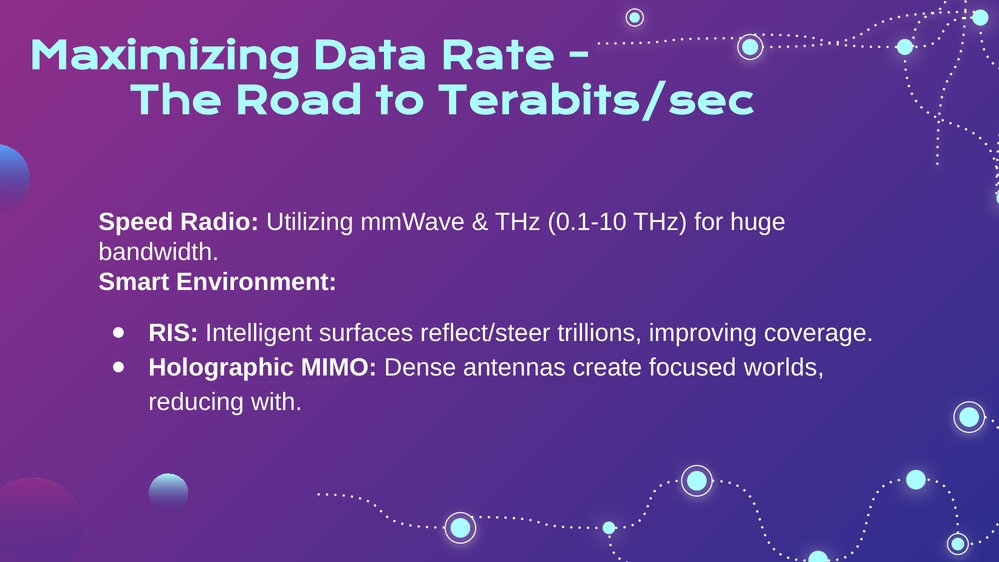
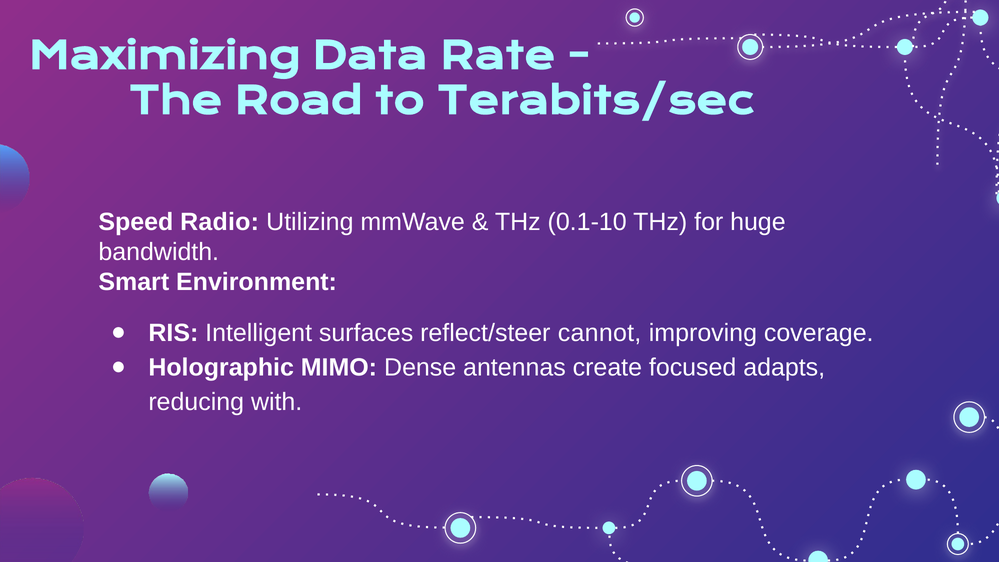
trillions: trillions -> cannot
worlds: worlds -> adapts
